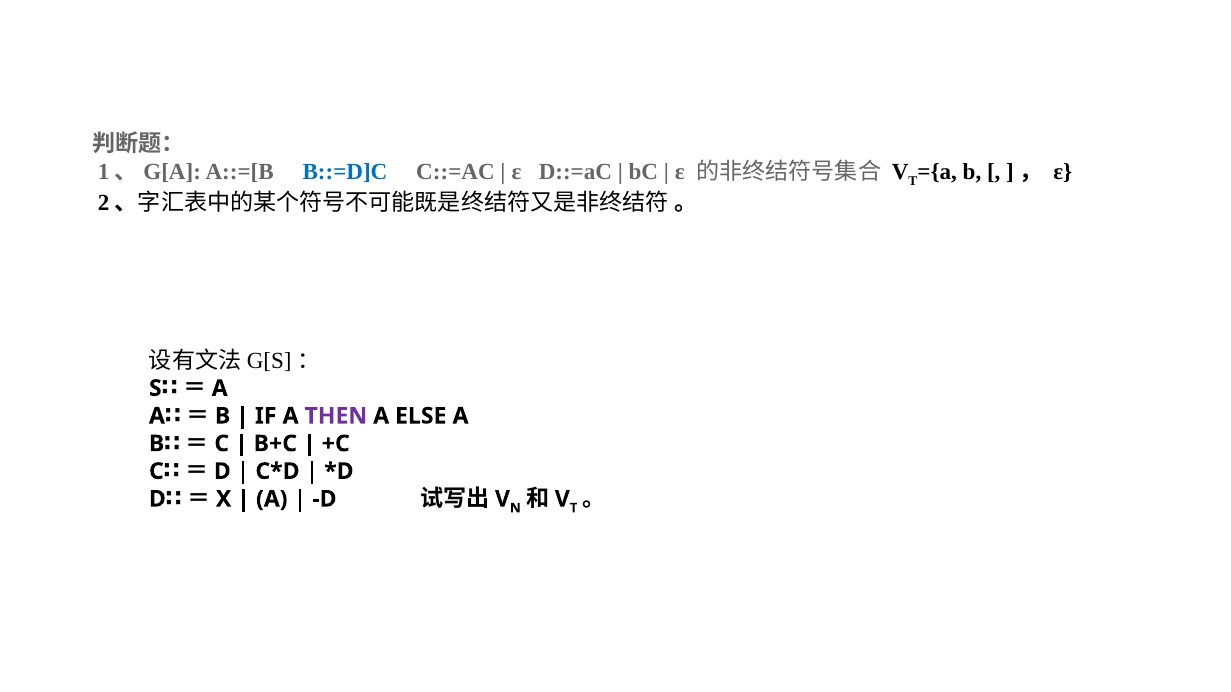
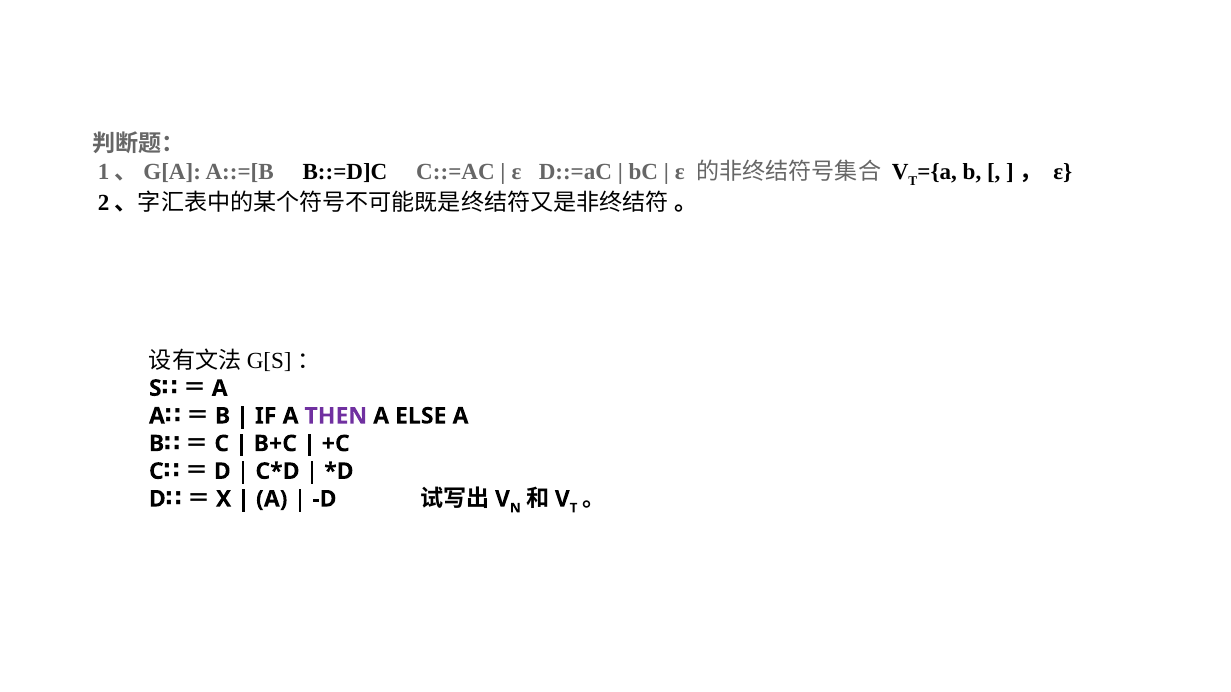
B::=D]C colour: blue -> black
